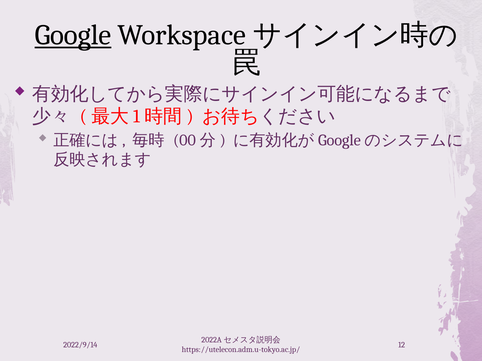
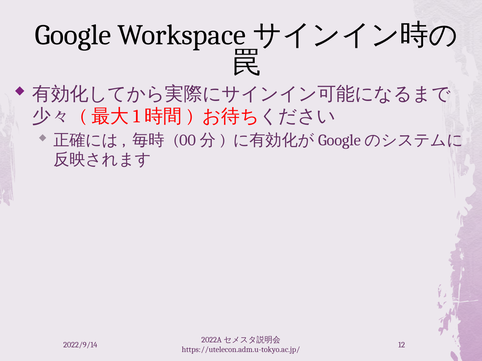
Google underline: present -> none
